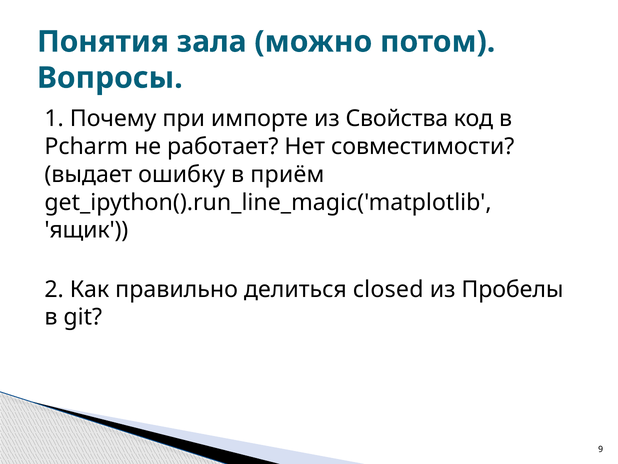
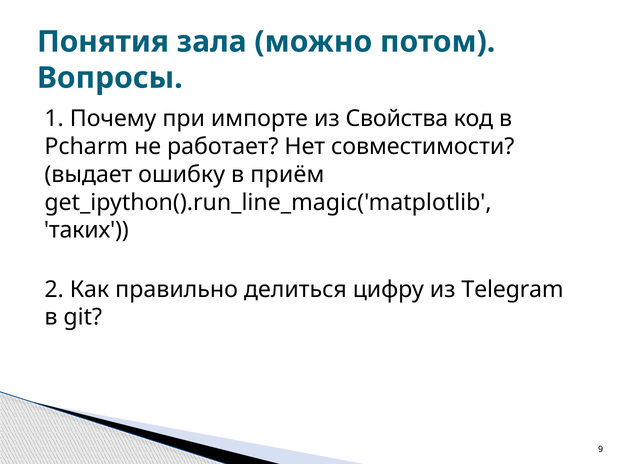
ящик: ящик -> таких
closed: closed -> цифру
Пробелы: Пробелы -> Telegram
